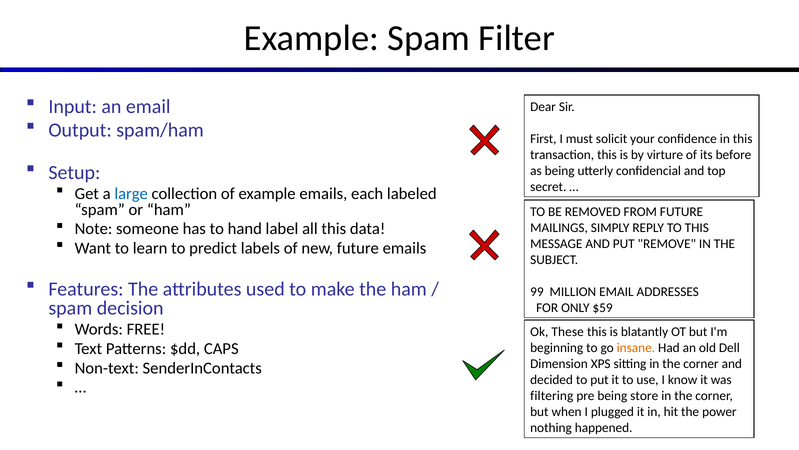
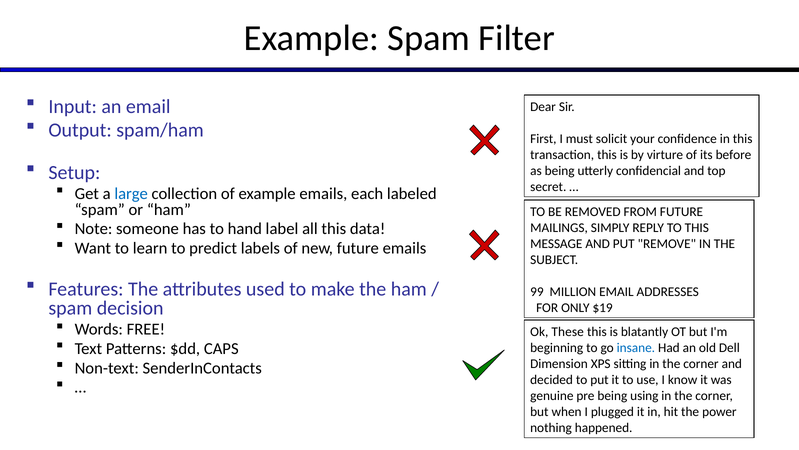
$59: $59 -> $19
insane colour: orange -> blue
filtering: filtering -> genuine
store: store -> using
